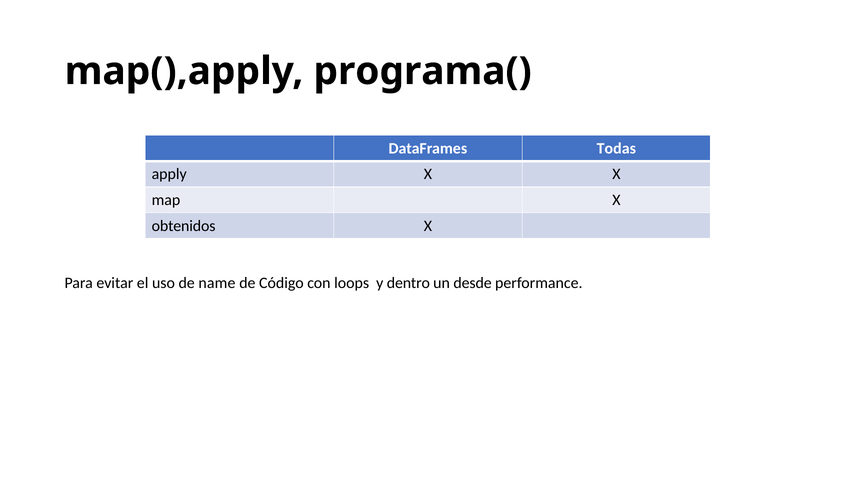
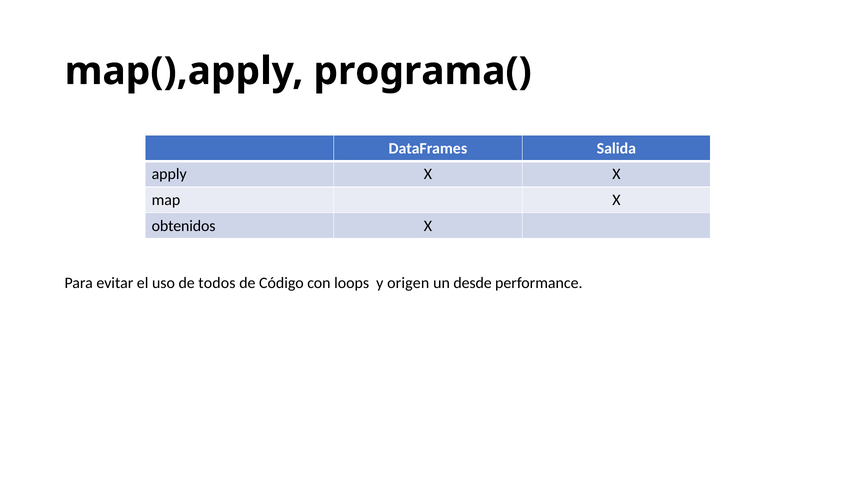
Todas: Todas -> Salida
name: name -> todos
dentro: dentro -> origen
